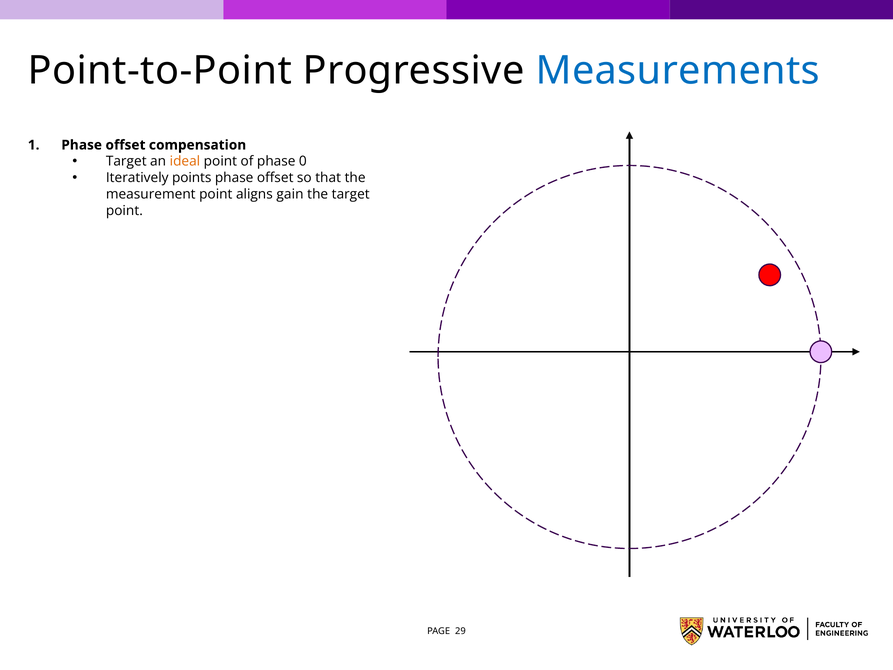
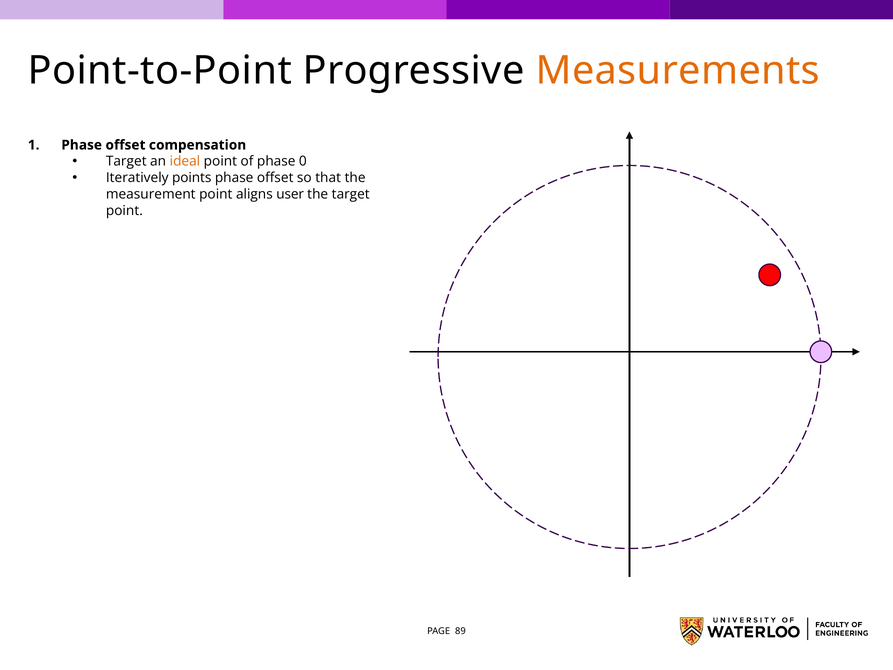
Measurements colour: blue -> orange
gain: gain -> user
29: 29 -> 89
